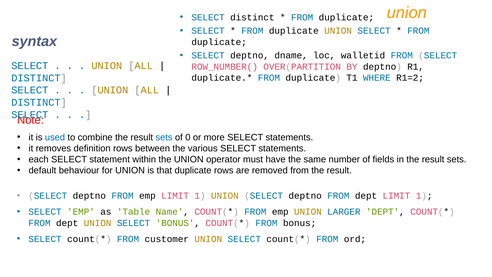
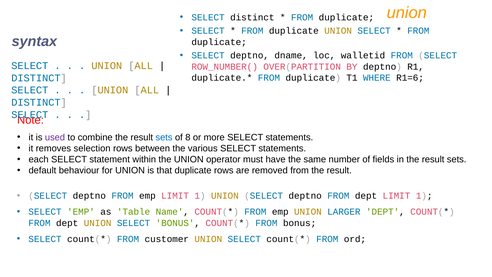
R1=2: R1=2 -> R1=6
used colour: blue -> purple
0: 0 -> 8
definition: definition -> selection
